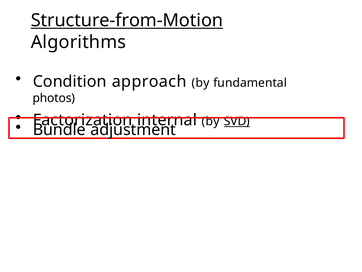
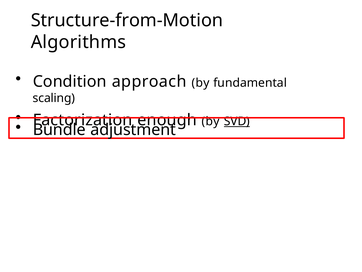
Structure-from-Motion underline: present -> none
photos: photos -> scaling
internal: internal -> enough
